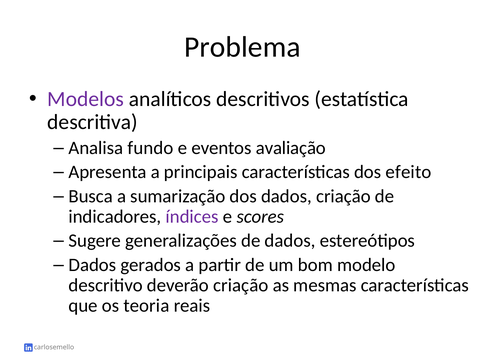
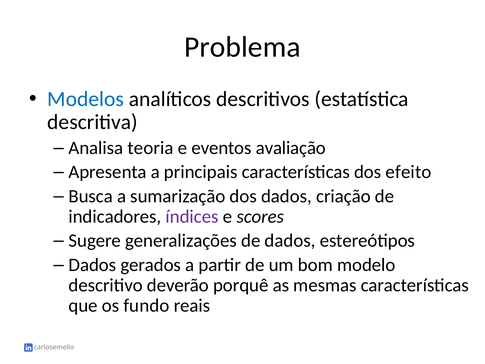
Modelos colour: purple -> blue
fundo: fundo -> teoria
deverão criação: criação -> porquê
teoria: teoria -> fundo
